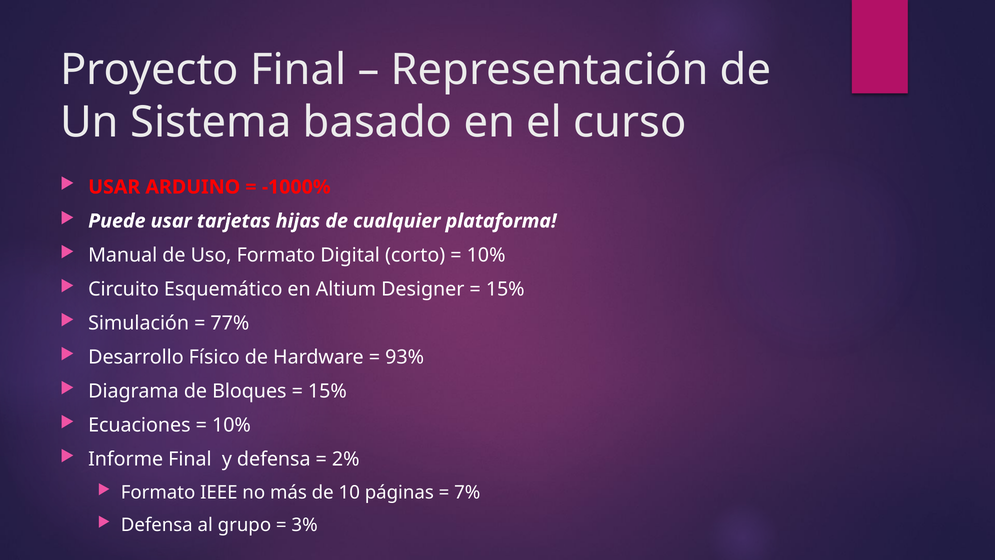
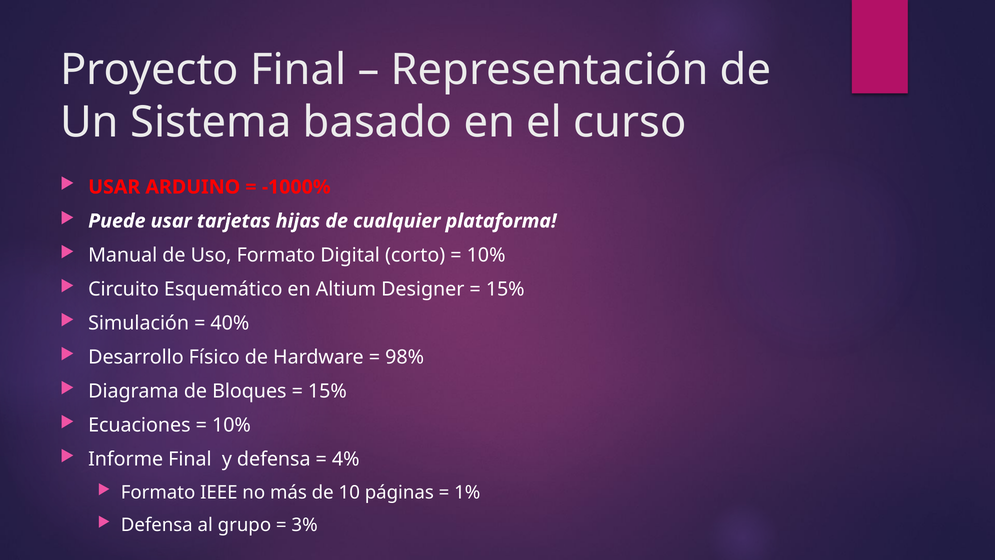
77%: 77% -> 40%
93%: 93% -> 98%
2%: 2% -> 4%
7%: 7% -> 1%
